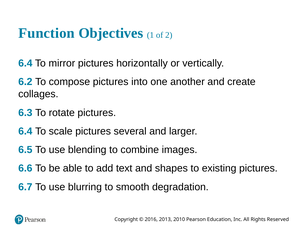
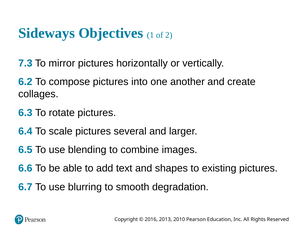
Function: Function -> Sideways
6.4 at (25, 63): 6.4 -> 7.3
